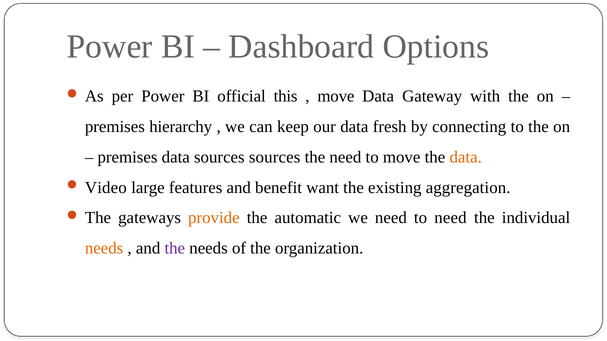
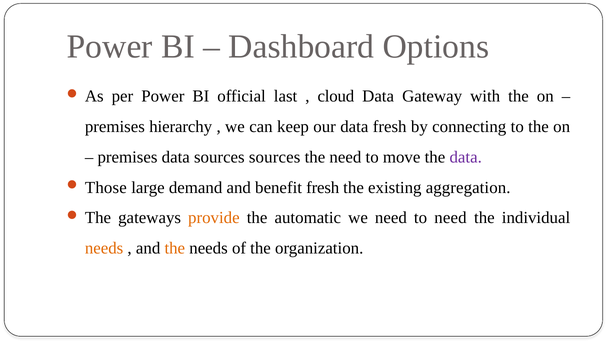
this: this -> last
move at (336, 97): move -> cloud
data at (466, 157) colour: orange -> purple
Video: Video -> Those
features: features -> demand
benefit want: want -> fresh
the at (175, 249) colour: purple -> orange
